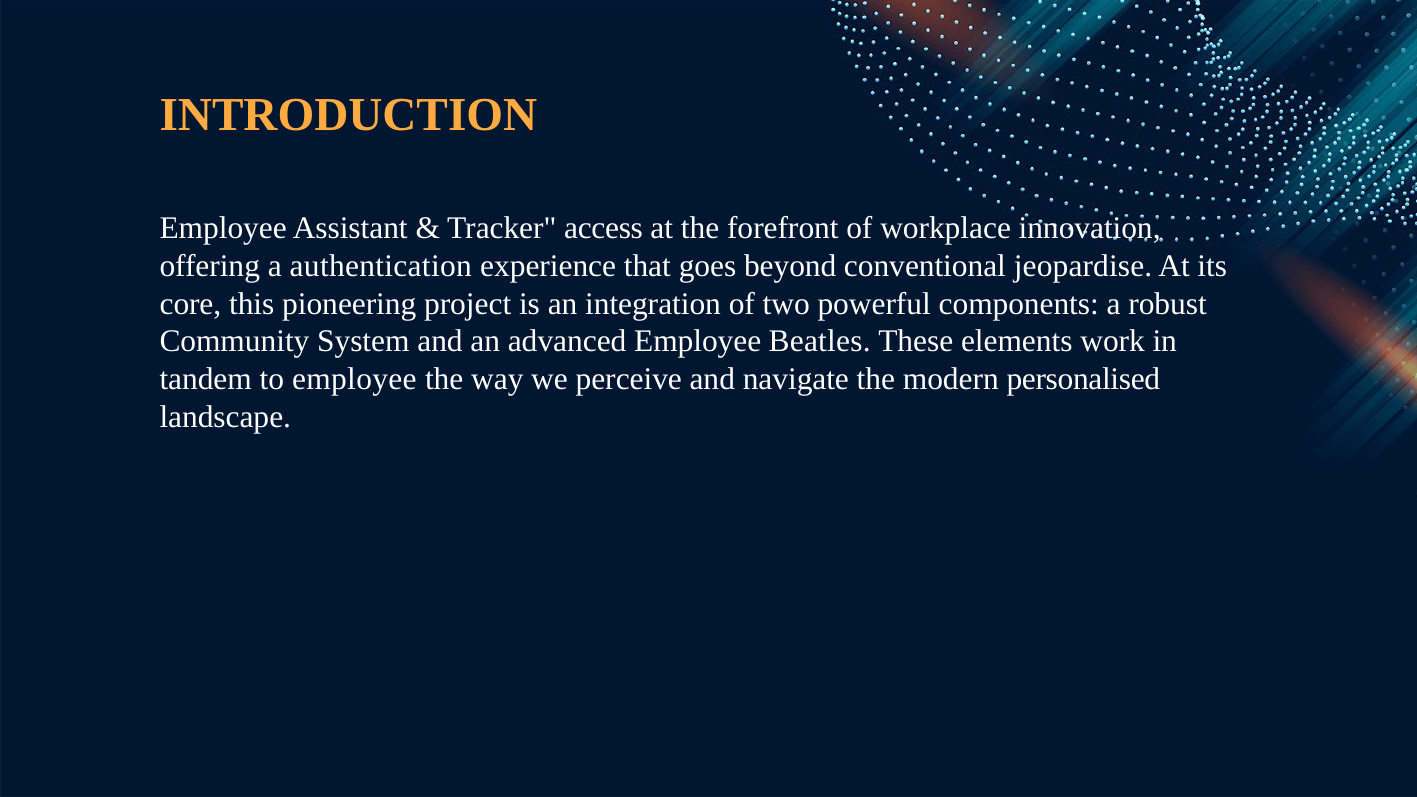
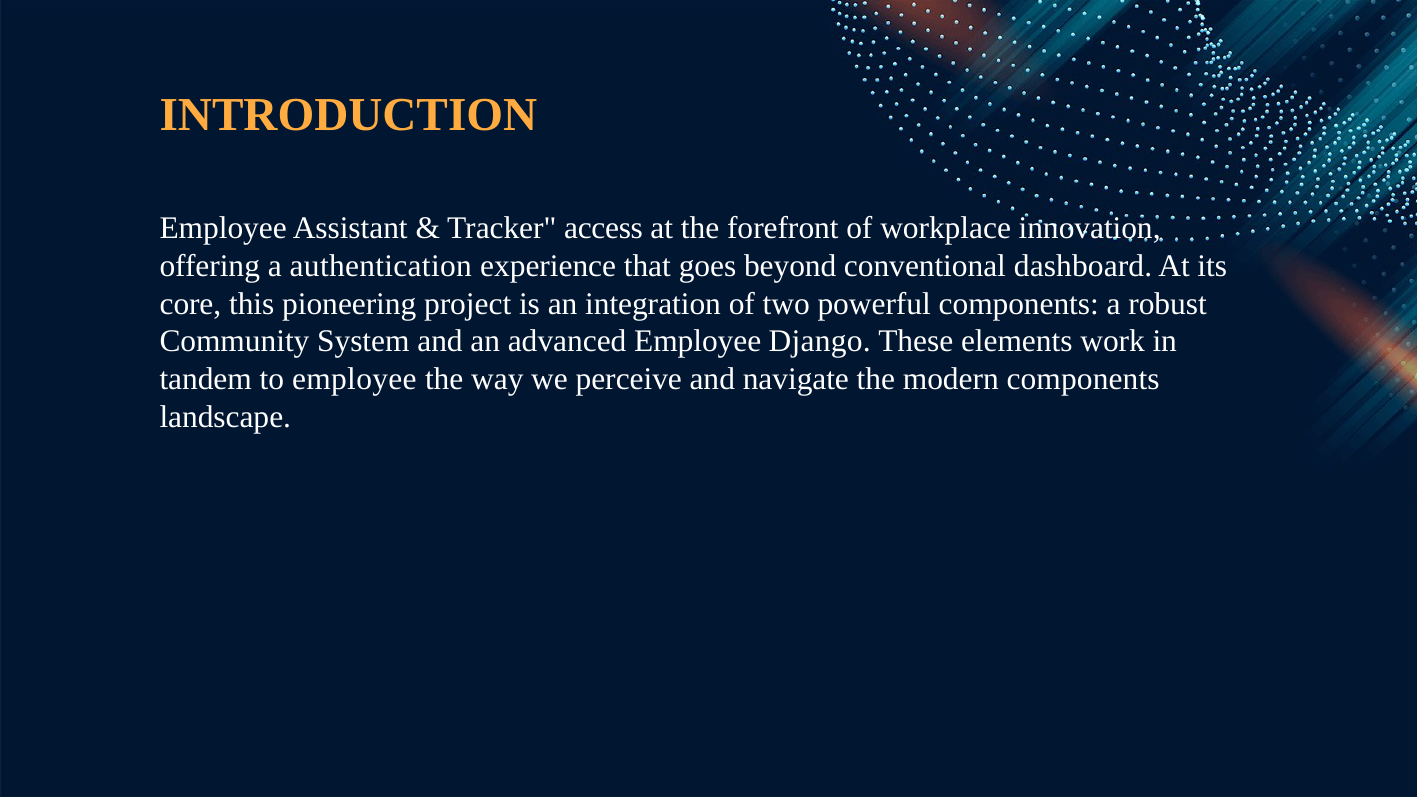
jeopardise: jeopardise -> dashboard
Beatles: Beatles -> Django
modern personalised: personalised -> components
